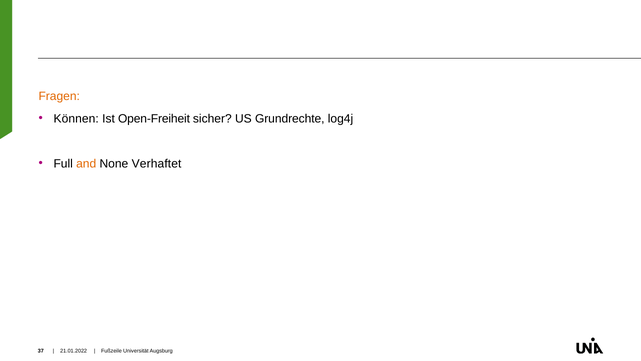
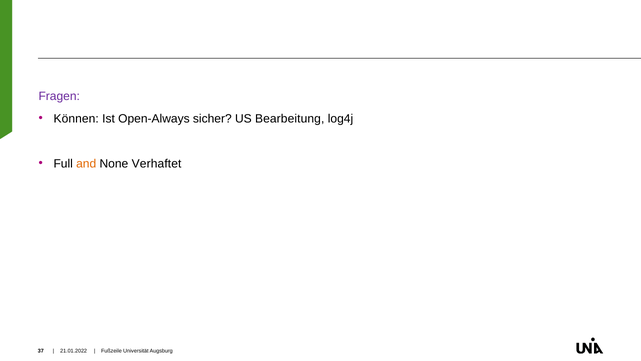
Fragen colour: orange -> purple
Open-Freiheit: Open-Freiheit -> Open-Always
Grundrechte: Grundrechte -> Bearbeitung
